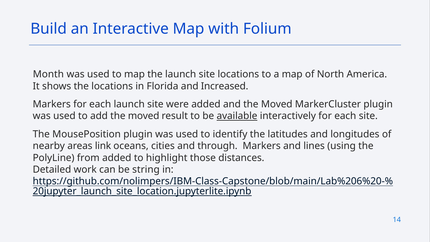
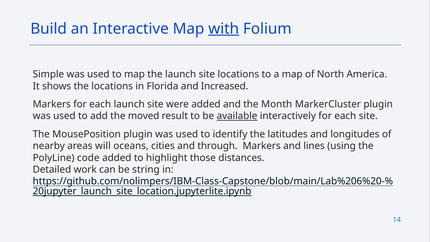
with underline: none -> present
Month: Month -> Simple
and the Moved: Moved -> Month
link: link -> will
from: from -> code
